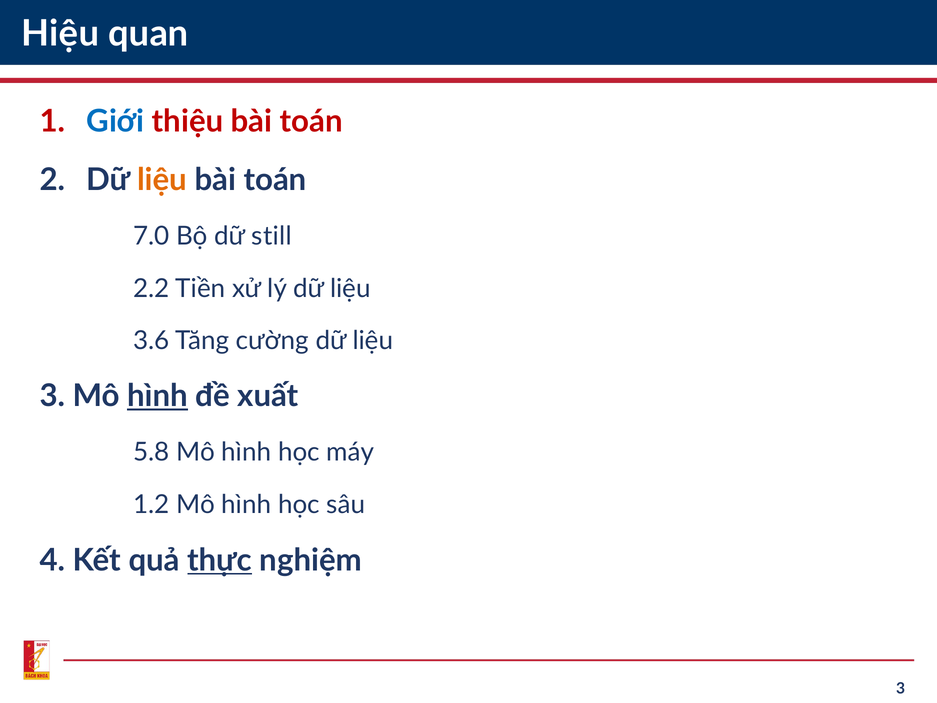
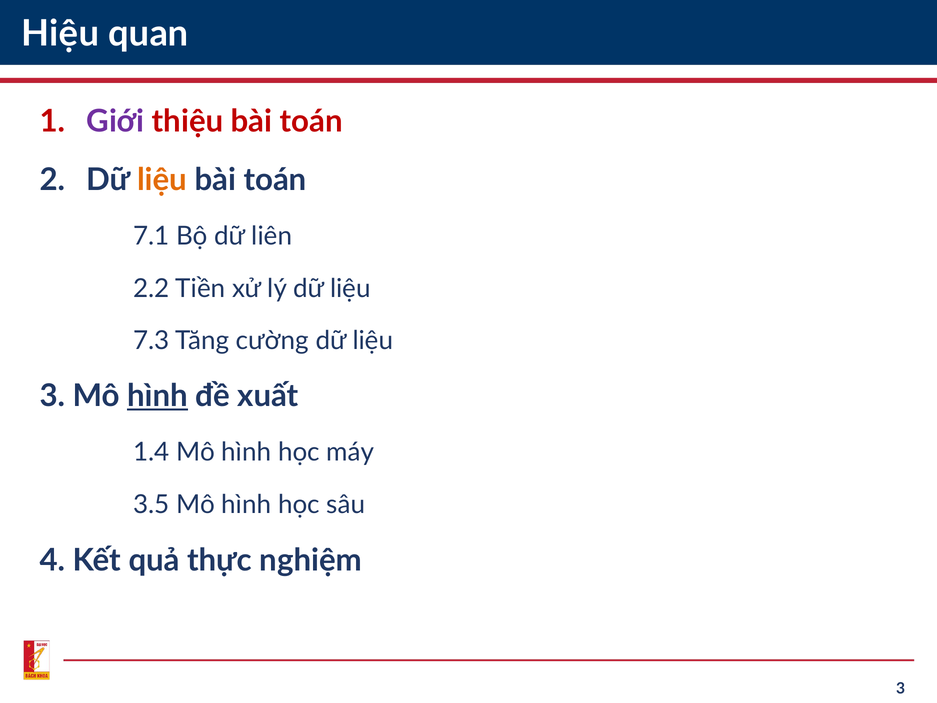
Giới colour: blue -> purple
7.0: 7.0 -> 7.1
still: still -> liên
3.6: 3.6 -> 7.3
5.8: 5.8 -> 1.4
1.2: 1.2 -> 3.5
thực underline: present -> none
